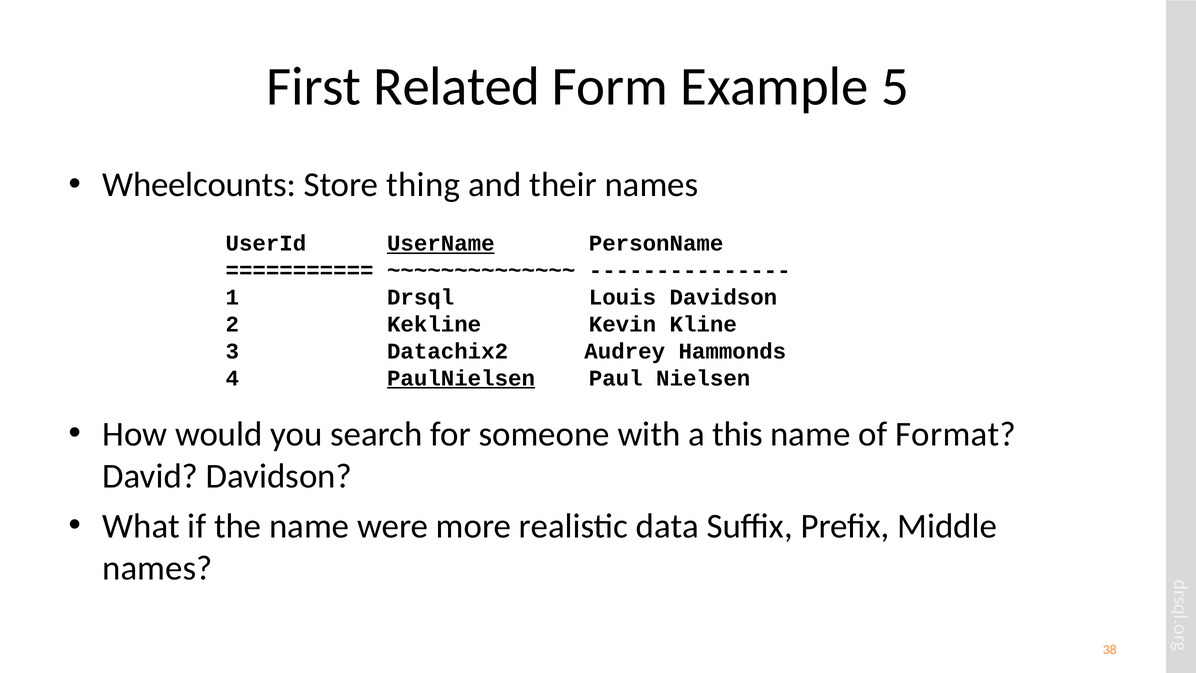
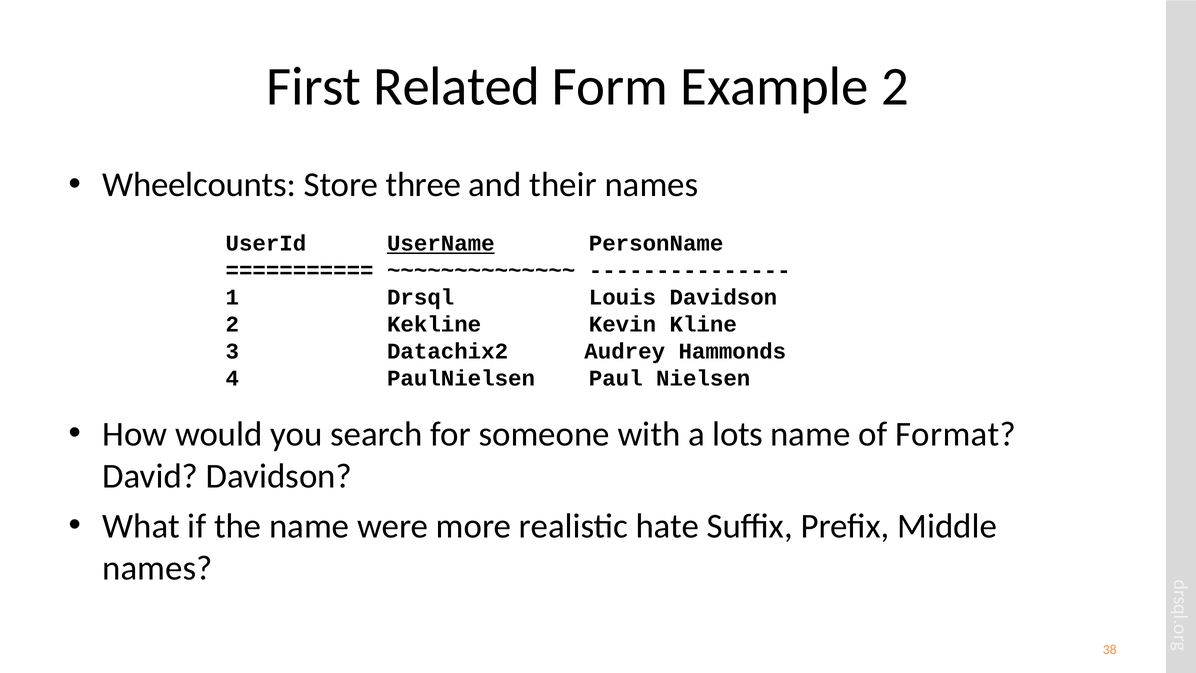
Example 5: 5 -> 2
thing: thing -> three
PaulNielsen underline: present -> none
this: this -> lots
data: data -> hate
